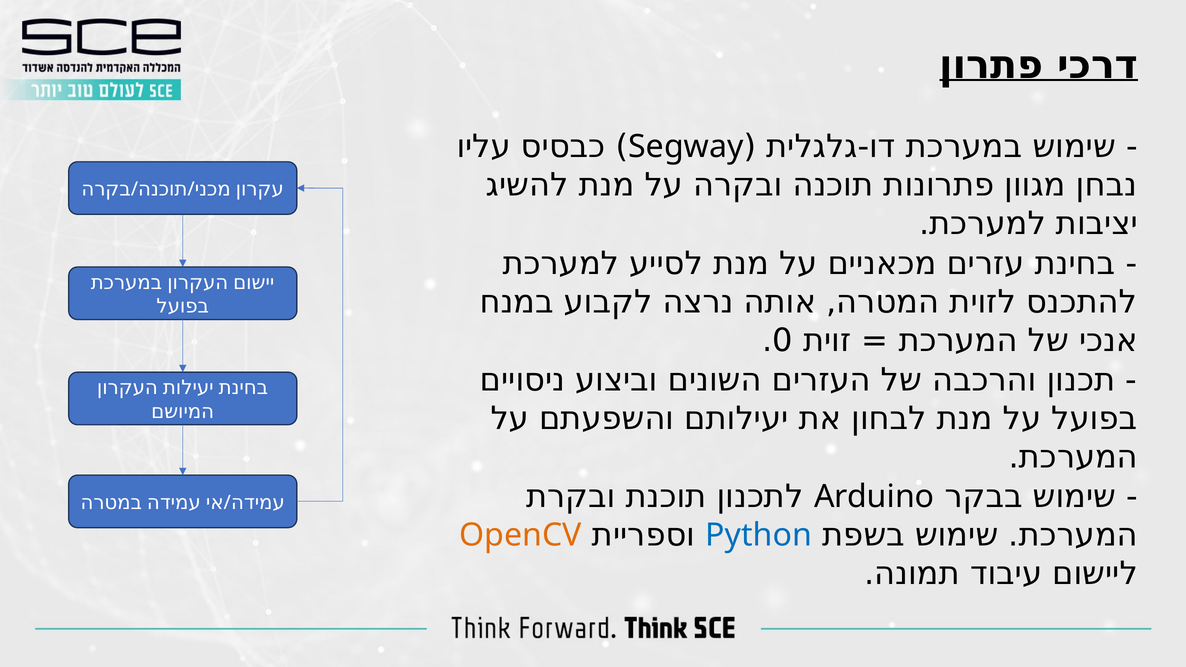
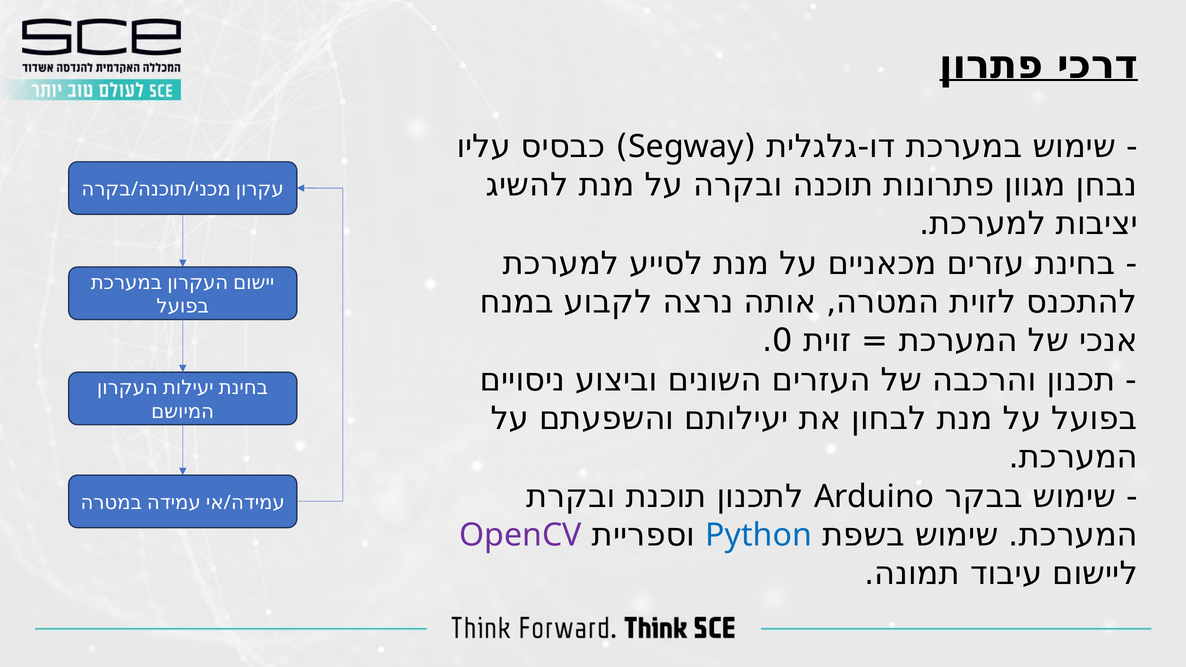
OpenCV colour: orange -> purple
